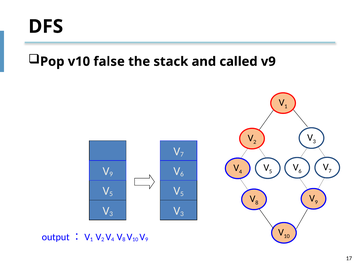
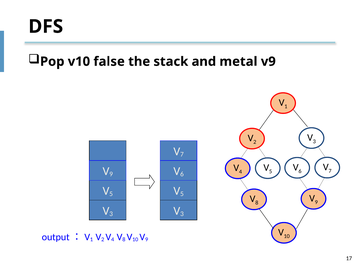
called: called -> metal
